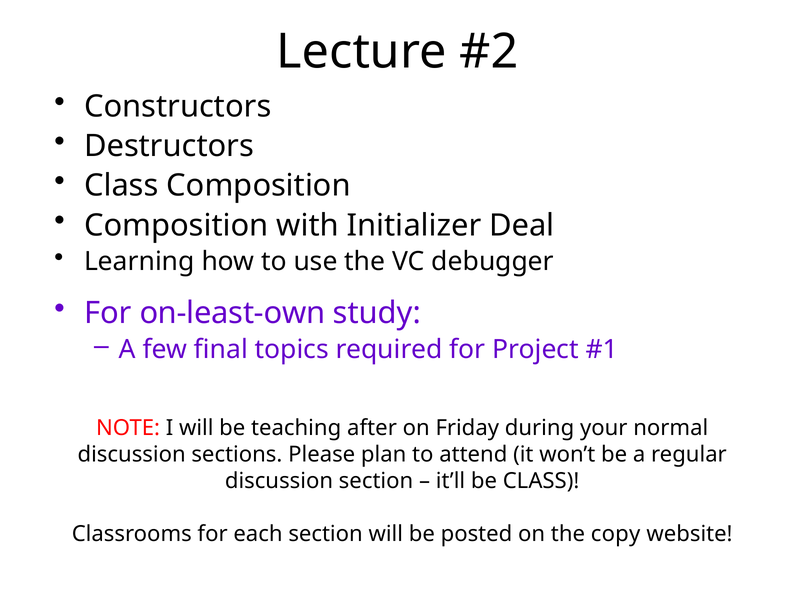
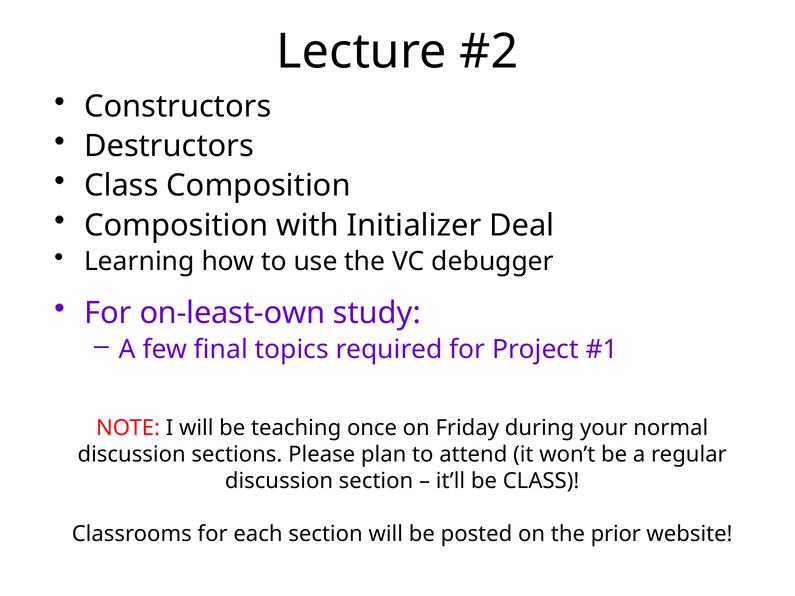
after: after -> once
copy: copy -> prior
